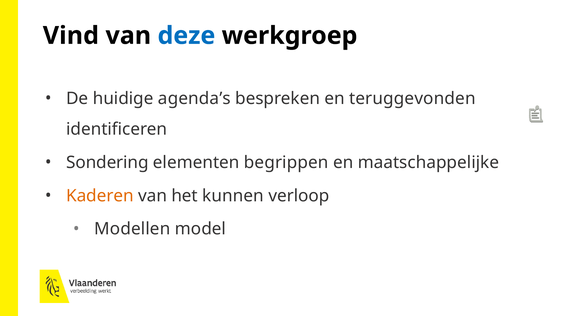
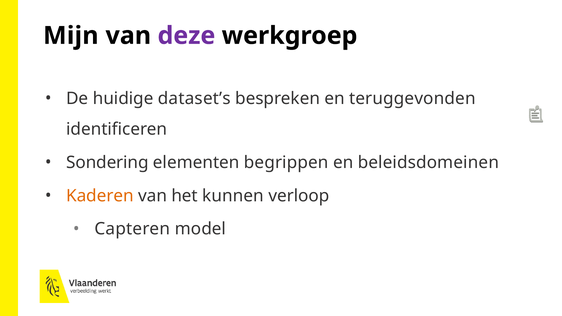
Vind: Vind -> Mijn
deze colour: blue -> purple
agenda’s: agenda’s -> dataset’s
maatschappelijke: maatschappelijke -> beleidsdomeinen
Modellen: Modellen -> Capteren
